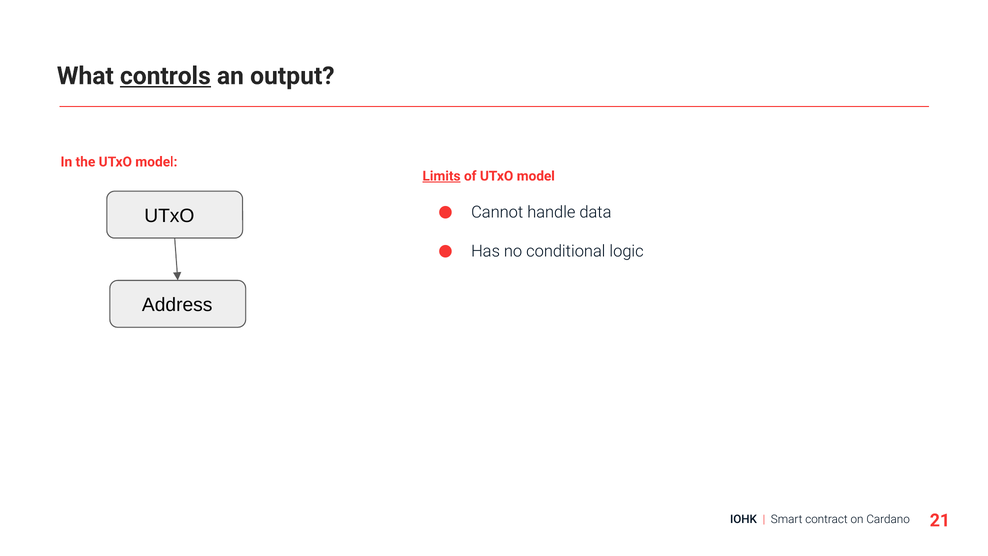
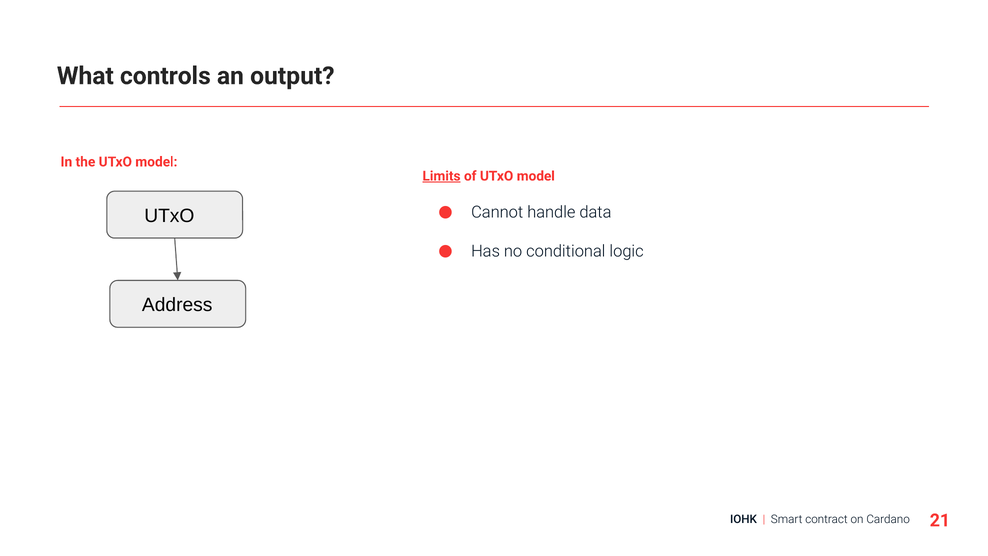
controls underline: present -> none
